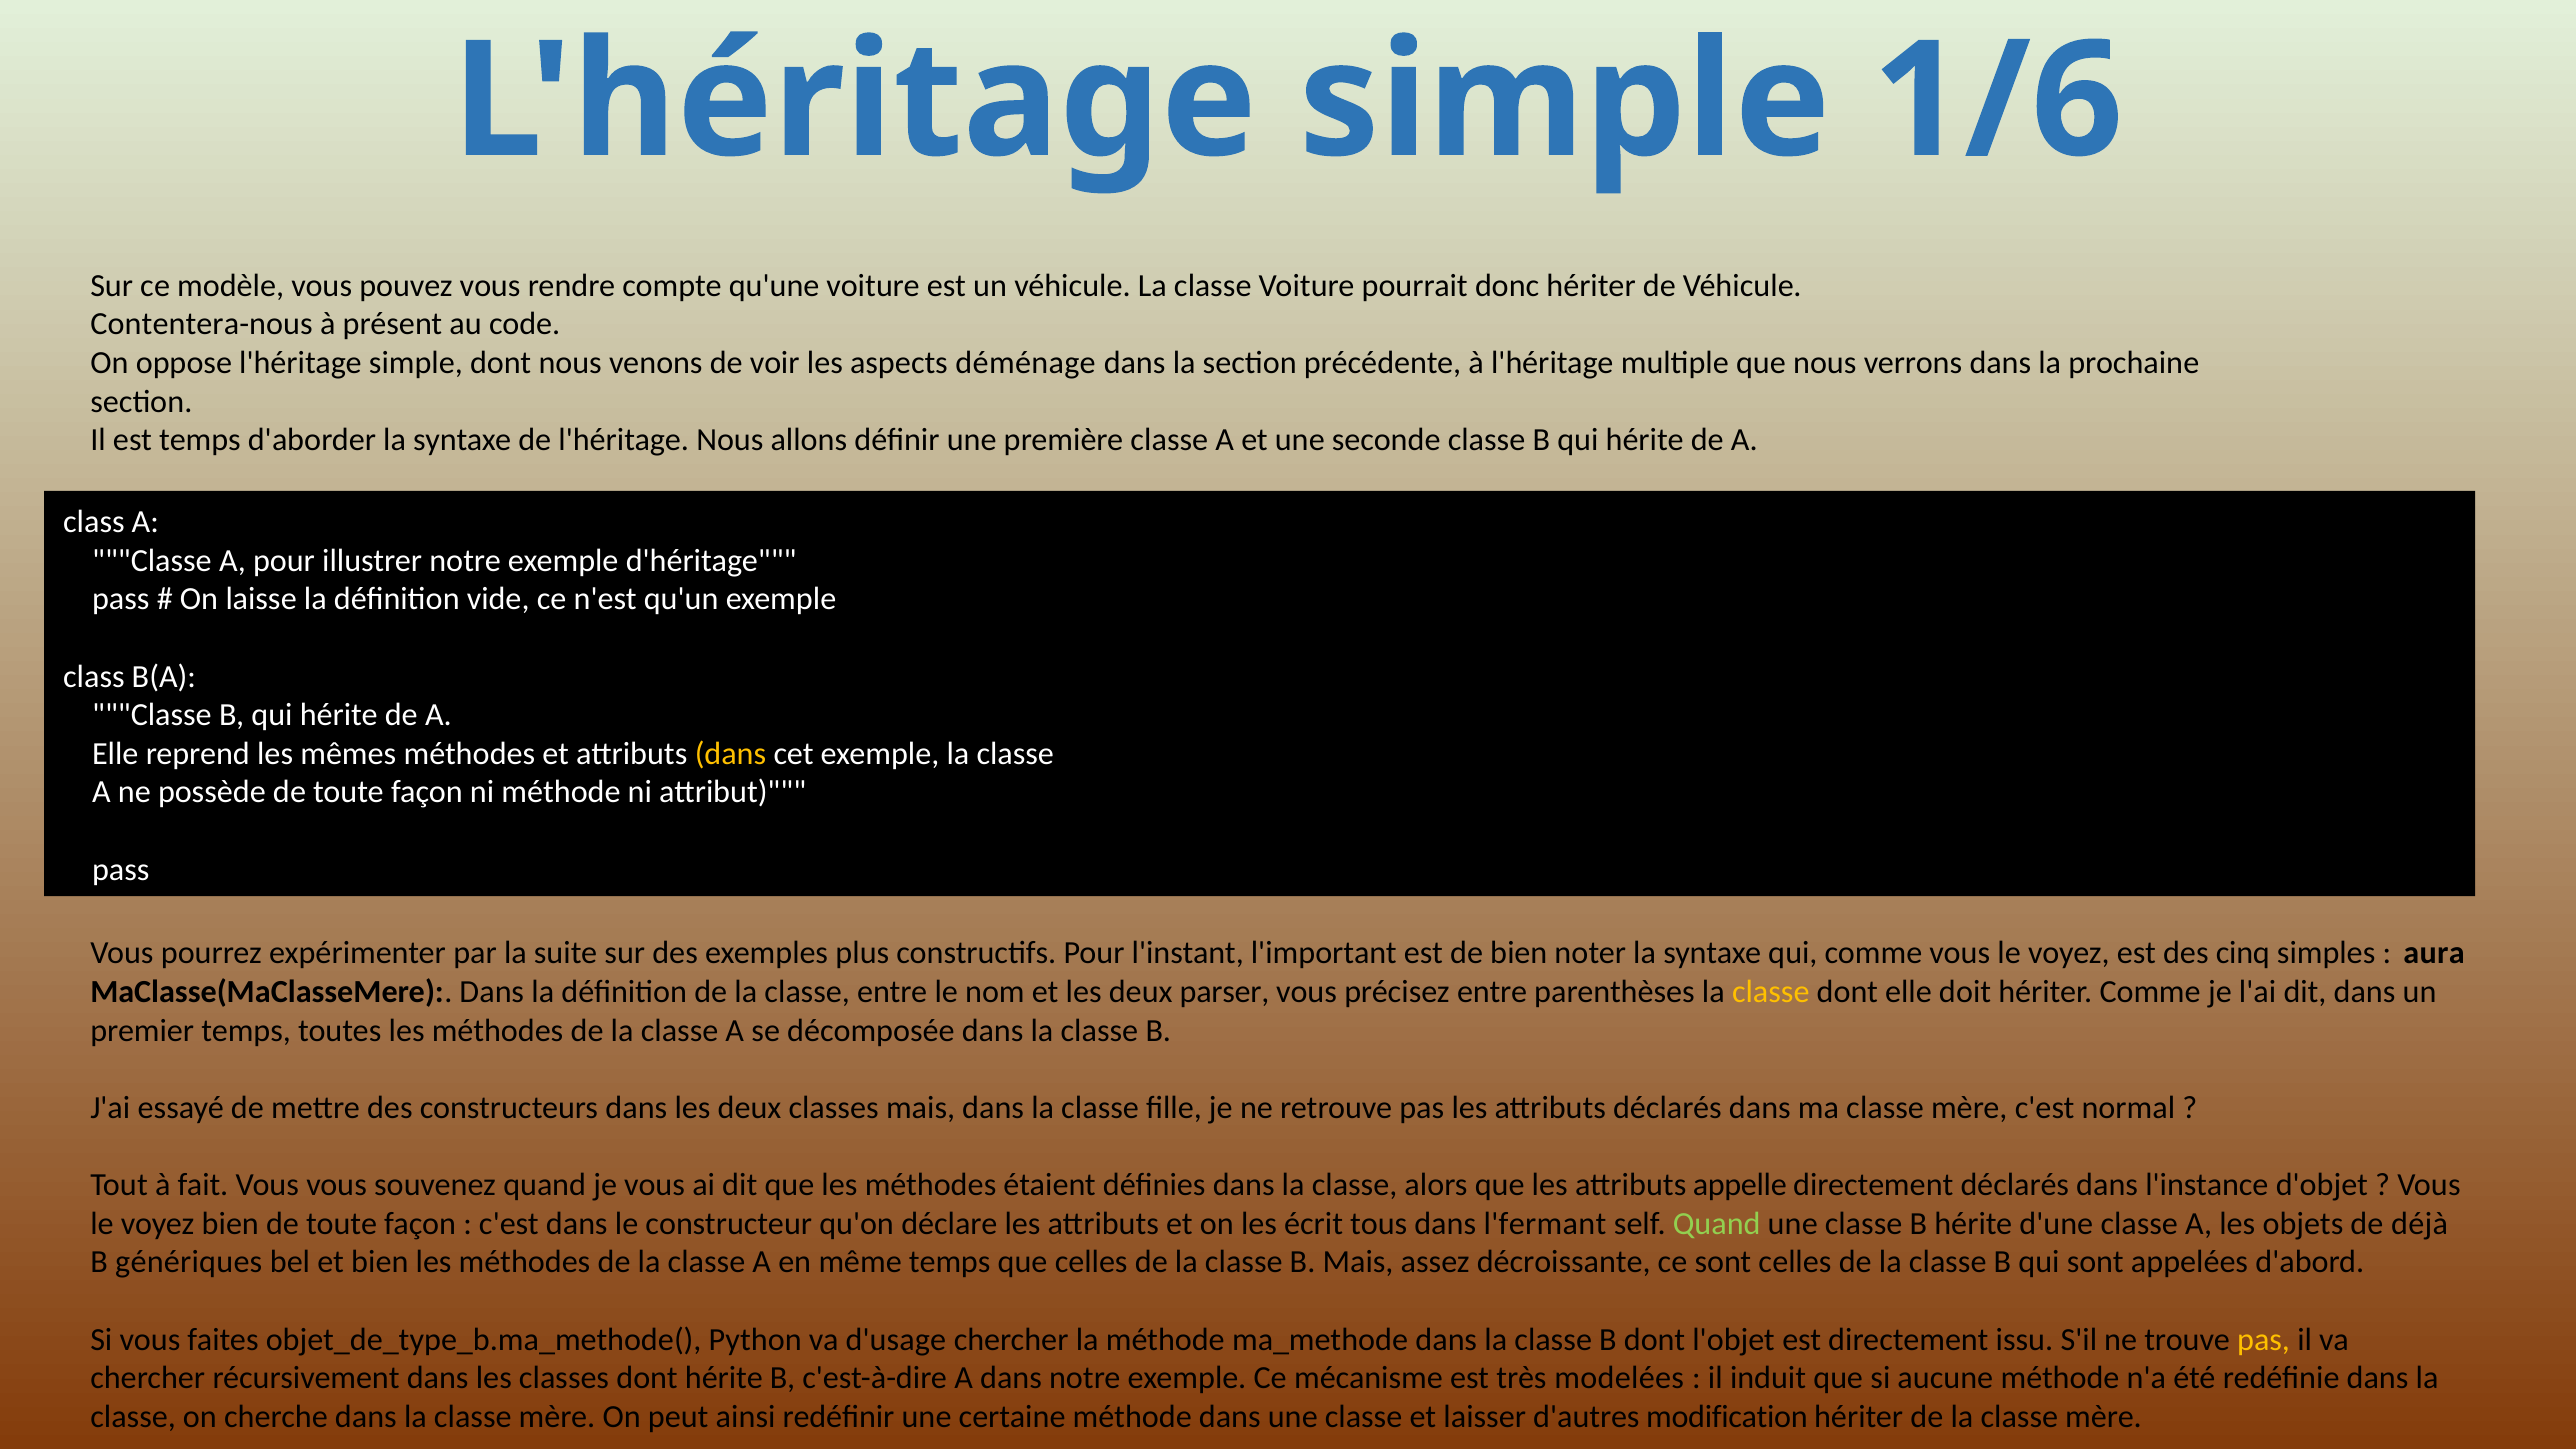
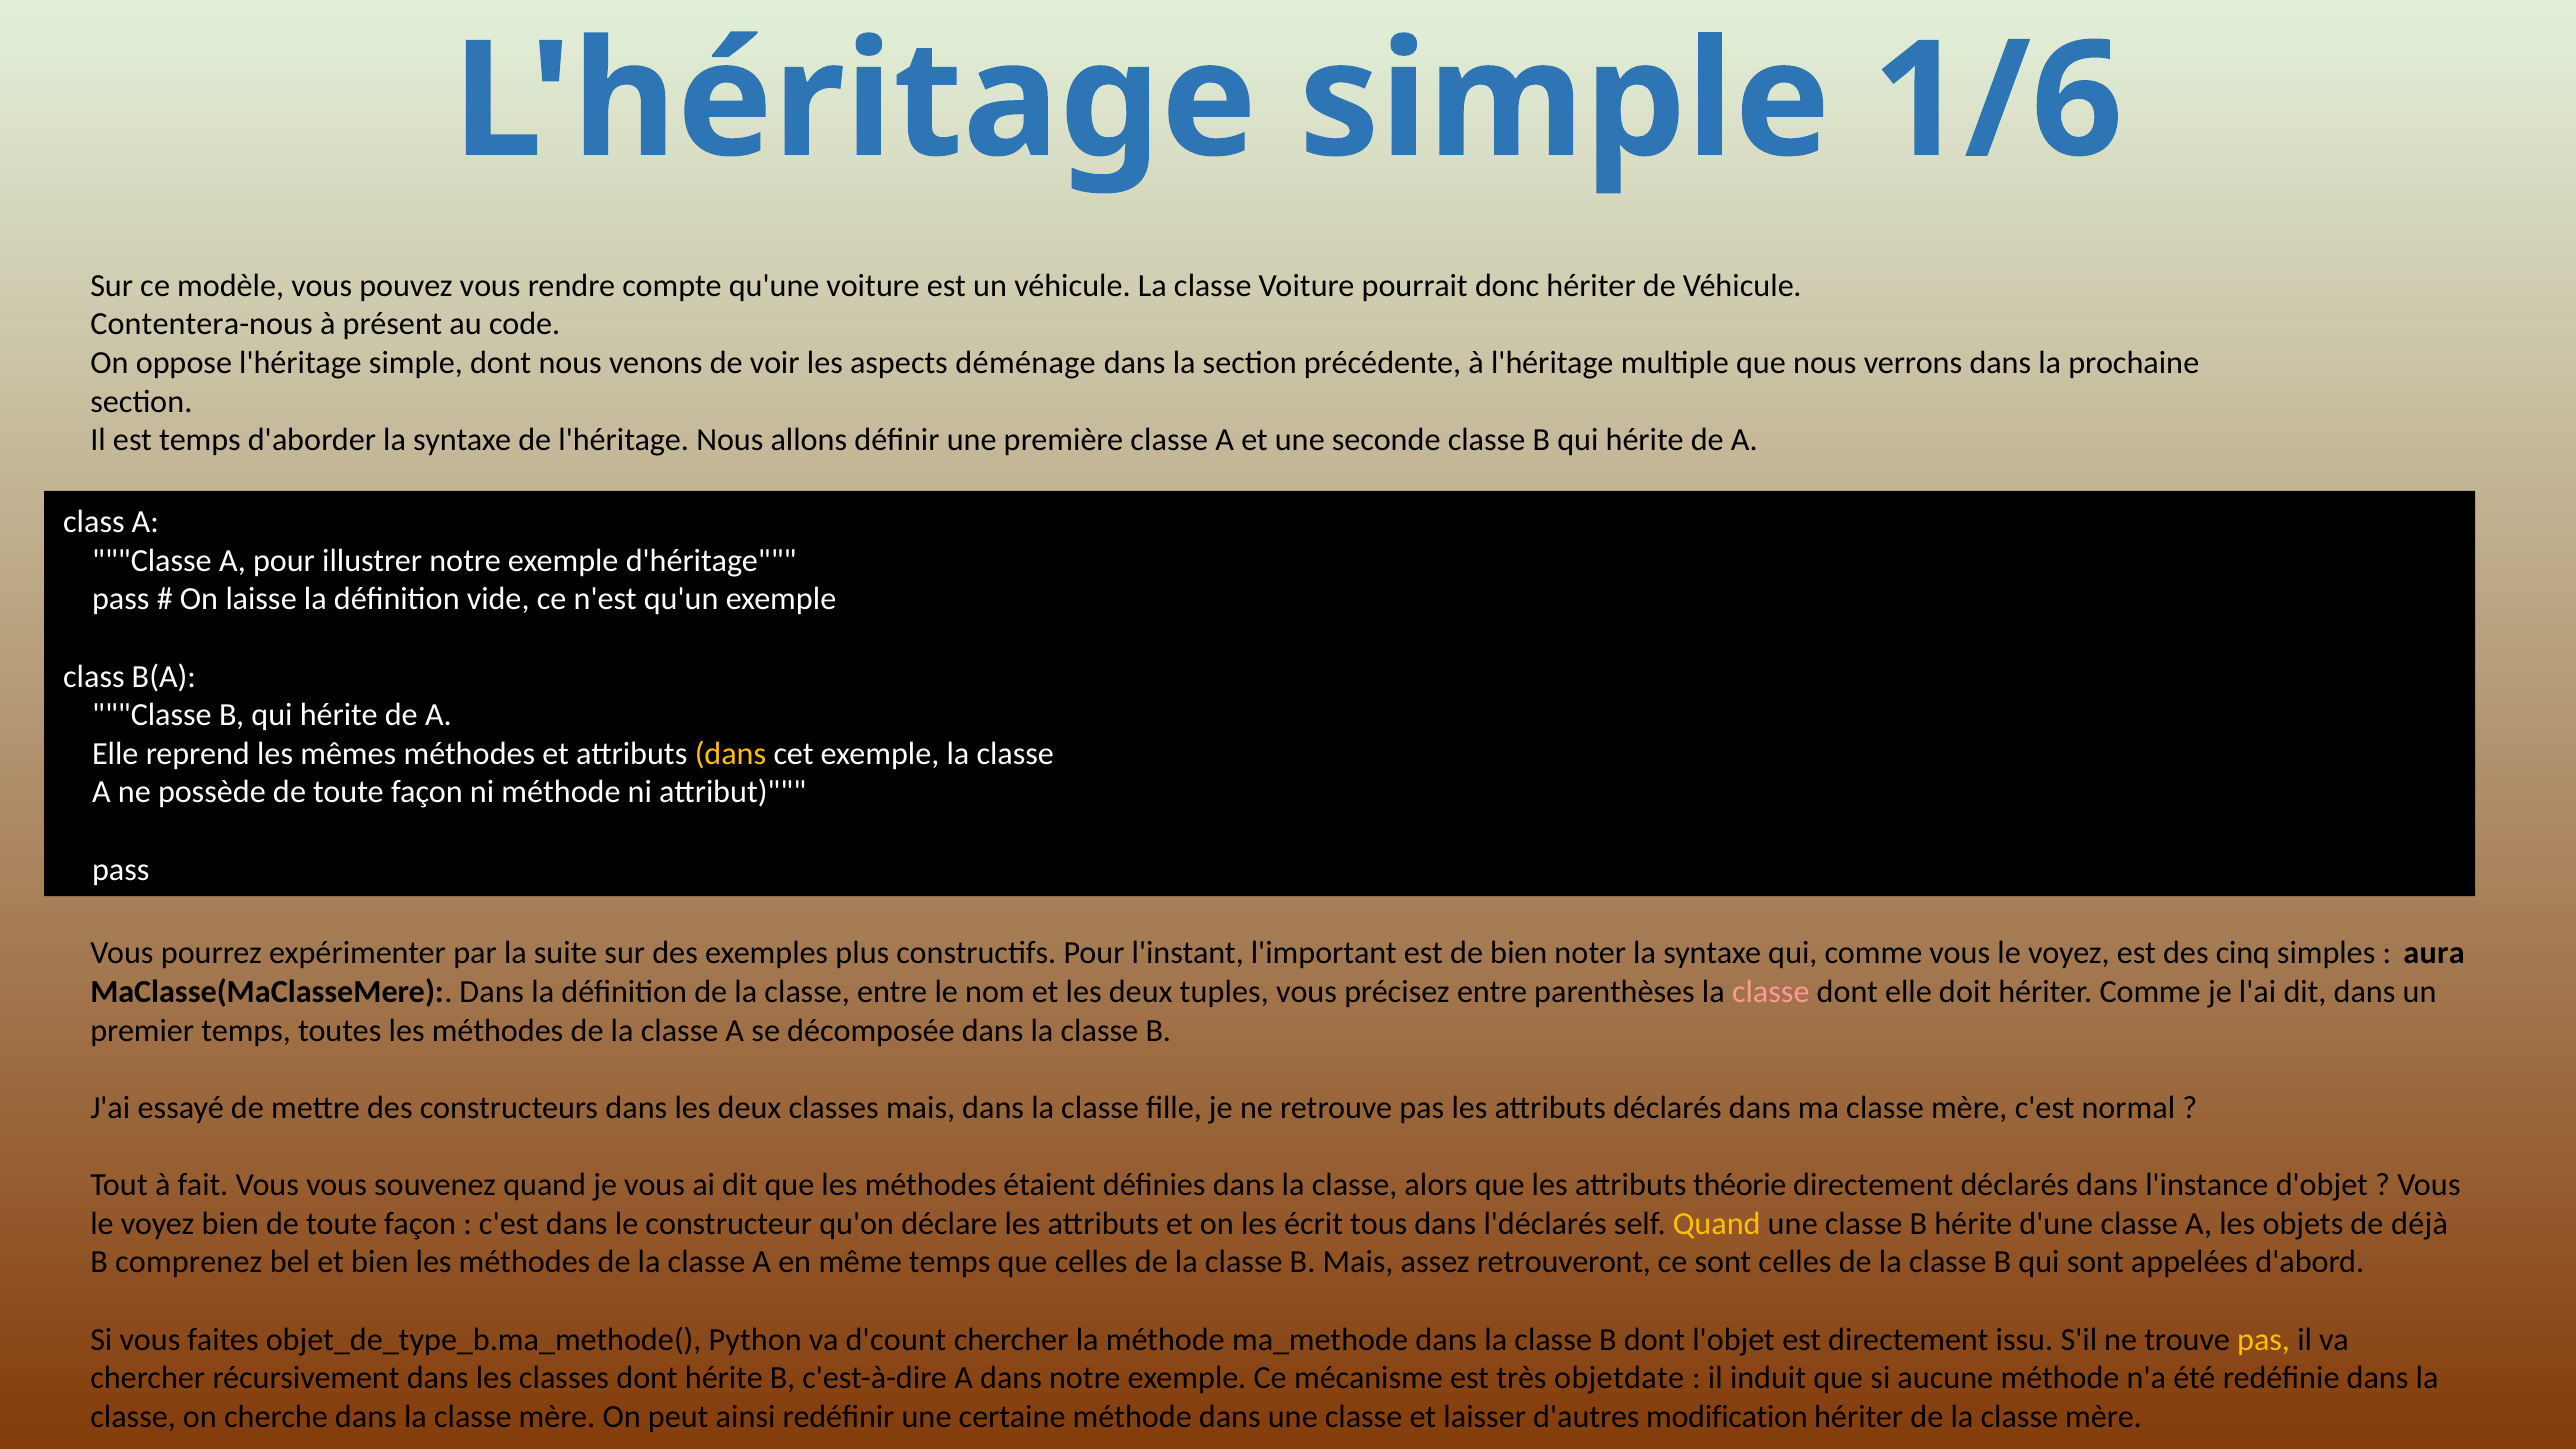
parser: parser -> tuples
classe at (1771, 992) colour: yellow -> pink
appelle: appelle -> théorie
l'fermant: l'fermant -> l'déclarés
Quand at (1717, 1224) colour: light green -> yellow
génériques: génériques -> comprenez
décroissante: décroissante -> retrouveront
d'usage: d'usage -> d'count
modelées: modelées -> objetdate
